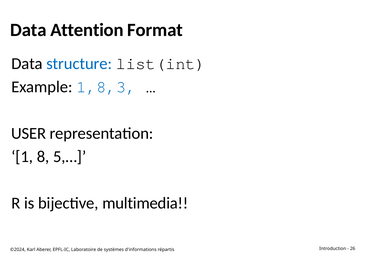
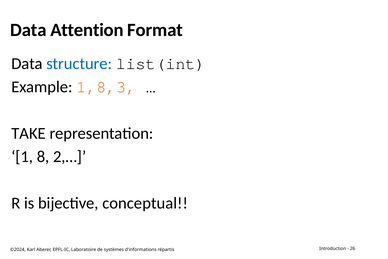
1,8,3 colour: blue -> orange
USER: USER -> TAKE
5,…: 5,… -> 2,…
multimedia: multimedia -> conceptual
